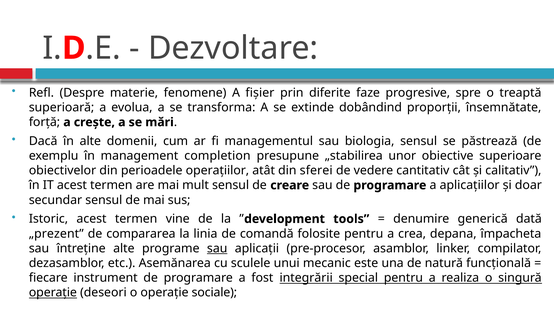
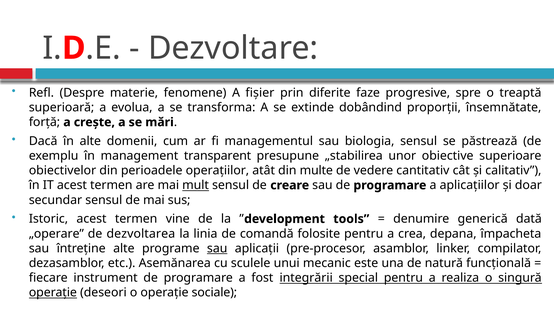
completion: completion -> transparent
sferei: sferei -> multe
mult underline: none -> present
„prezent: „prezent -> „operare
compararea: compararea -> dezvoltarea
